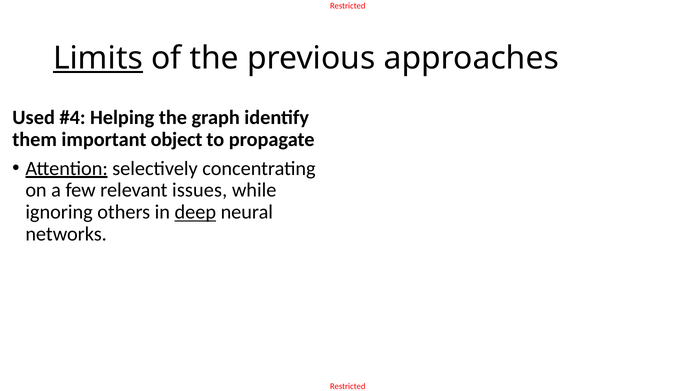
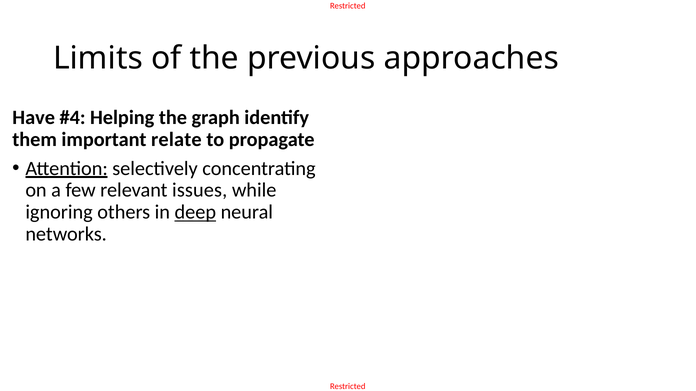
Limits underline: present -> none
Used: Used -> Have
object: object -> relate
